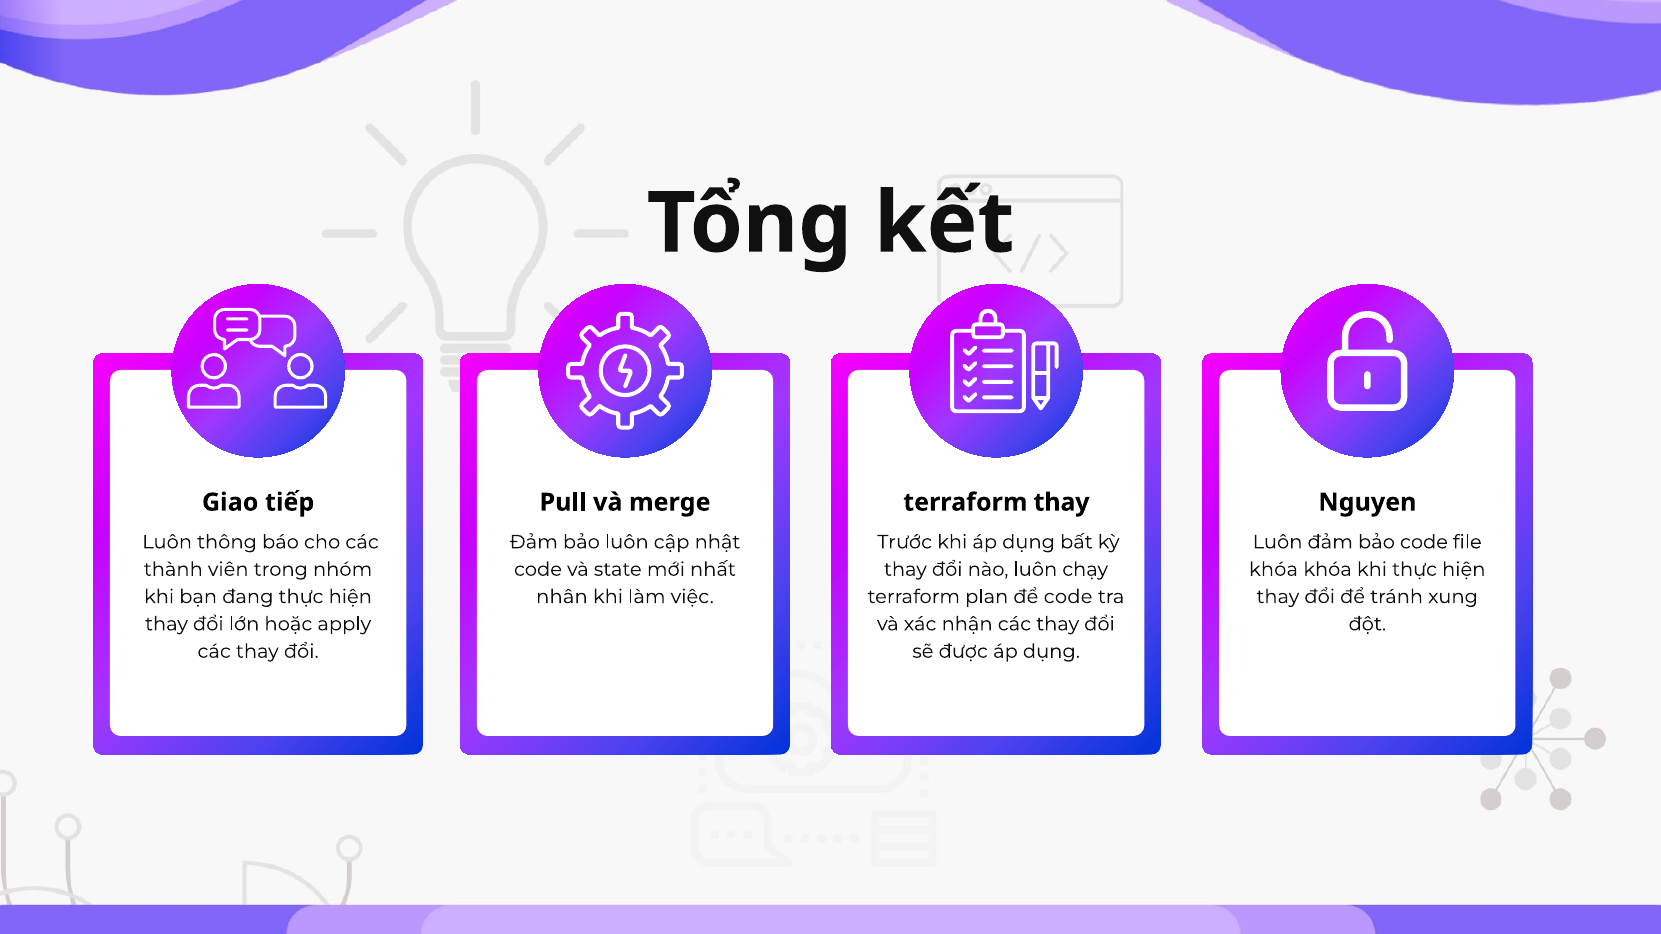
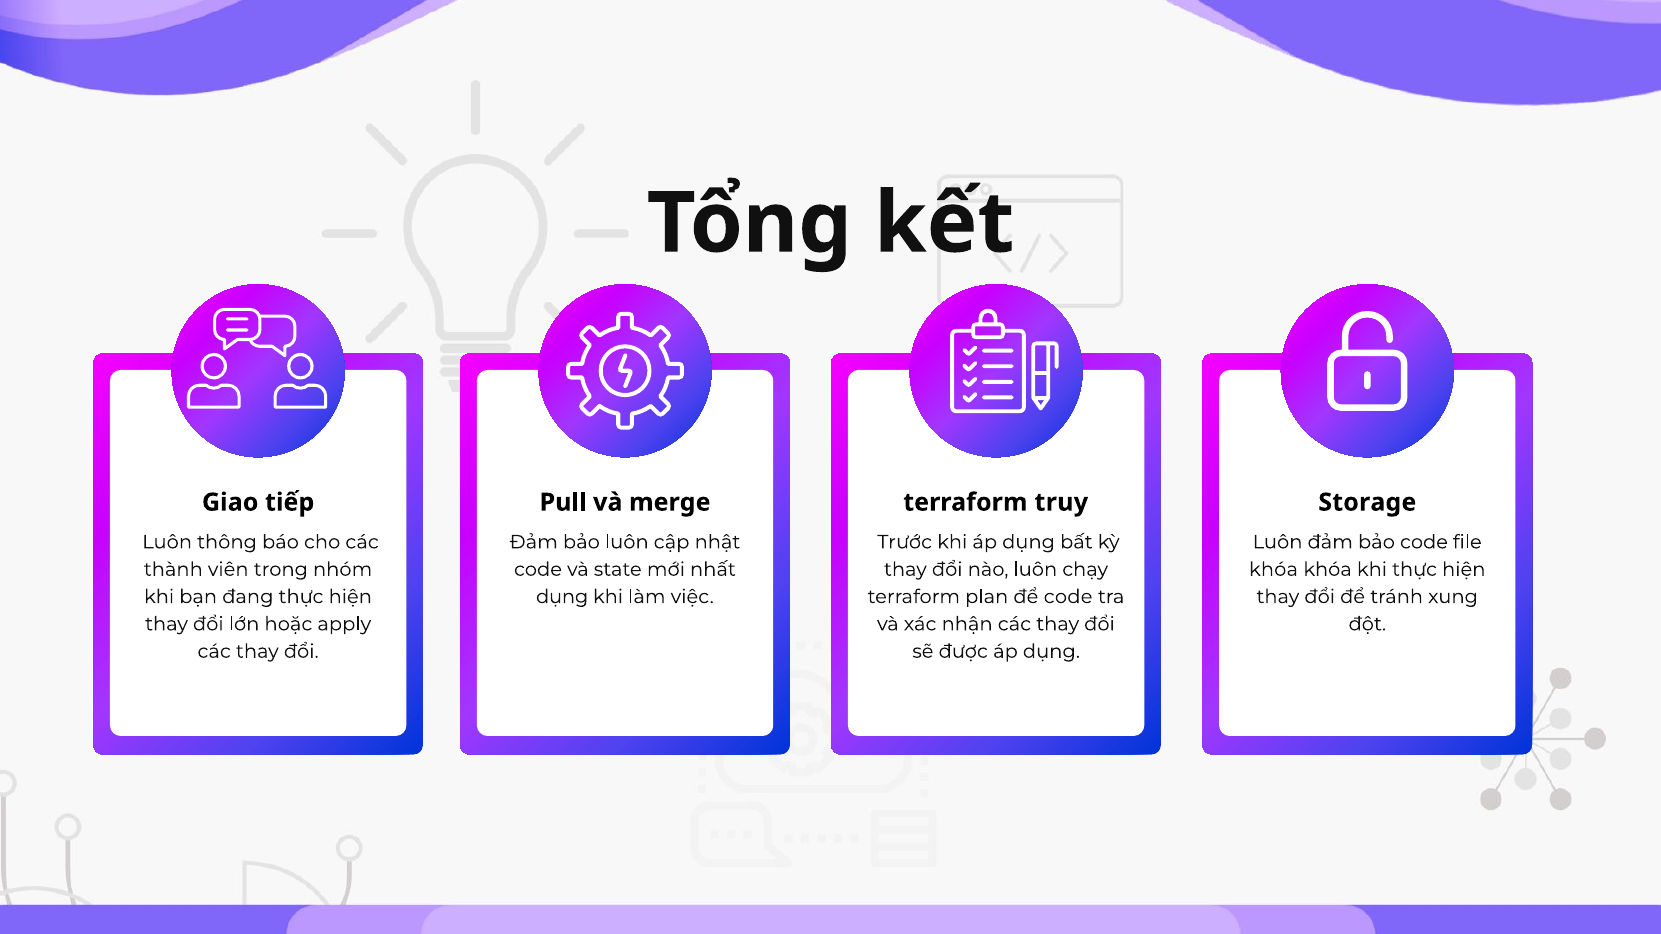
terraform thay: thay -> truy
Nguyen: Nguyen -> Storage
nhân at (562, 597): nhân -> dụng
